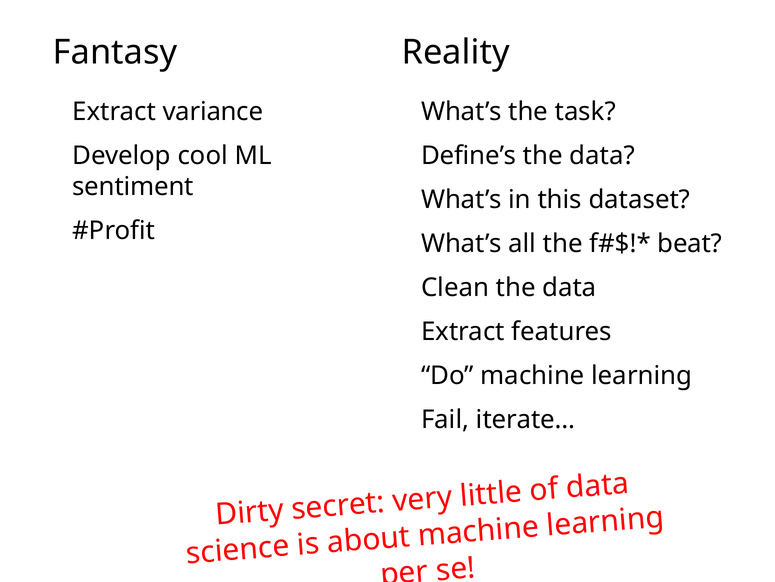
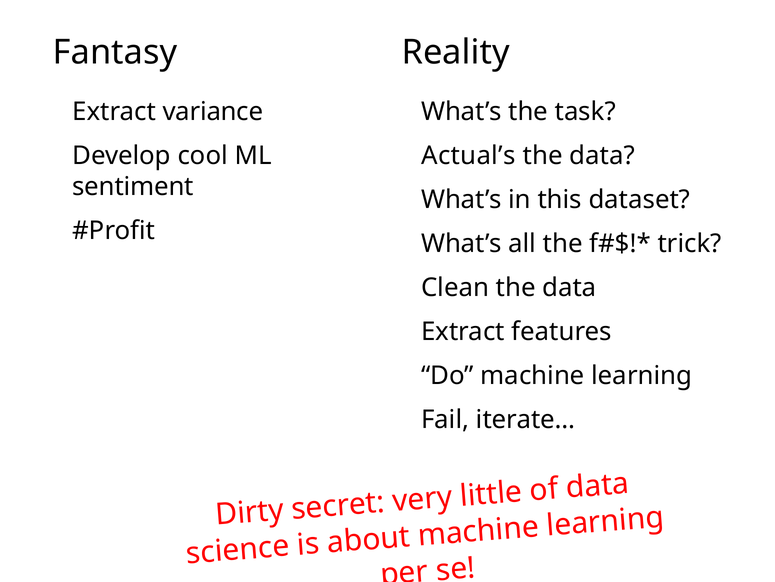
Define’s: Define’s -> Actual’s
beat: beat -> trick
